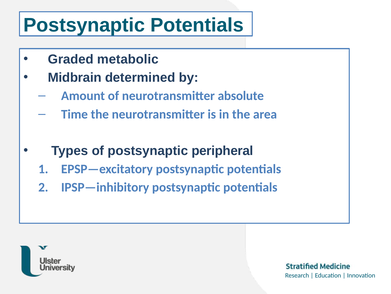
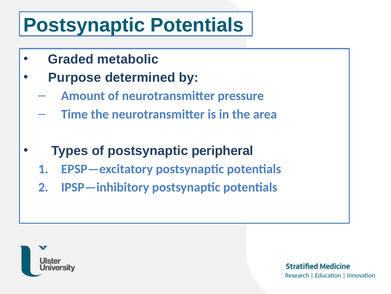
Midbrain: Midbrain -> Purpose
absolute: absolute -> pressure
